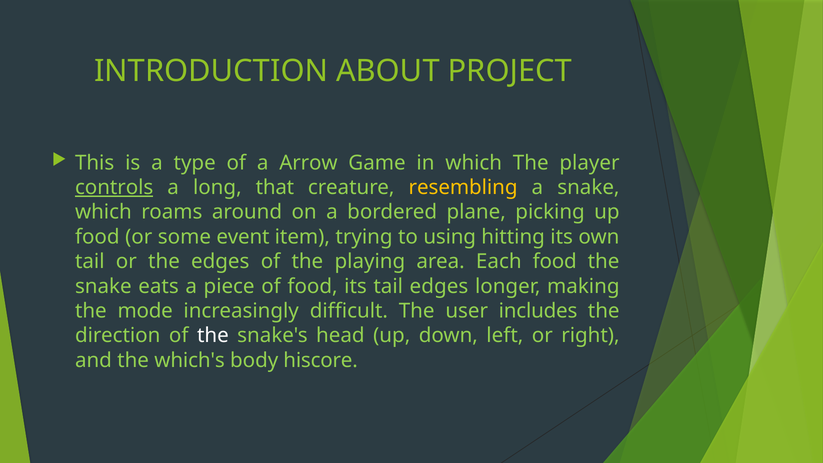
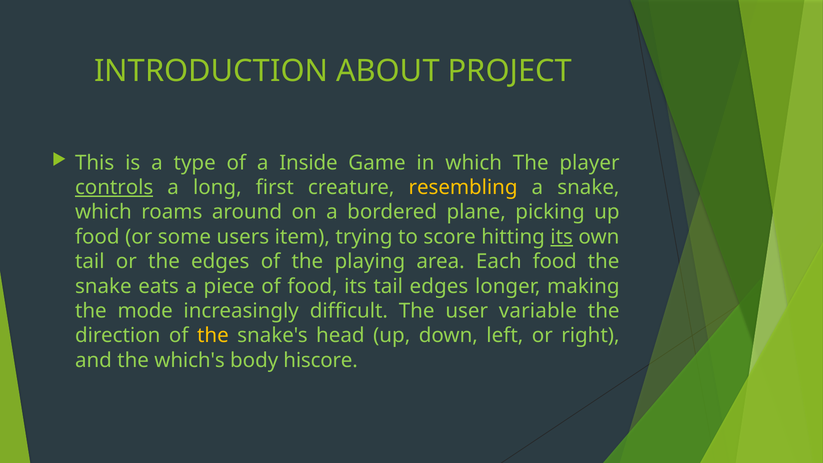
Arrow: Arrow -> Inside
that: that -> first
event: event -> users
using: using -> score
its at (562, 237) underline: none -> present
includes: includes -> variable
the at (213, 336) colour: white -> yellow
